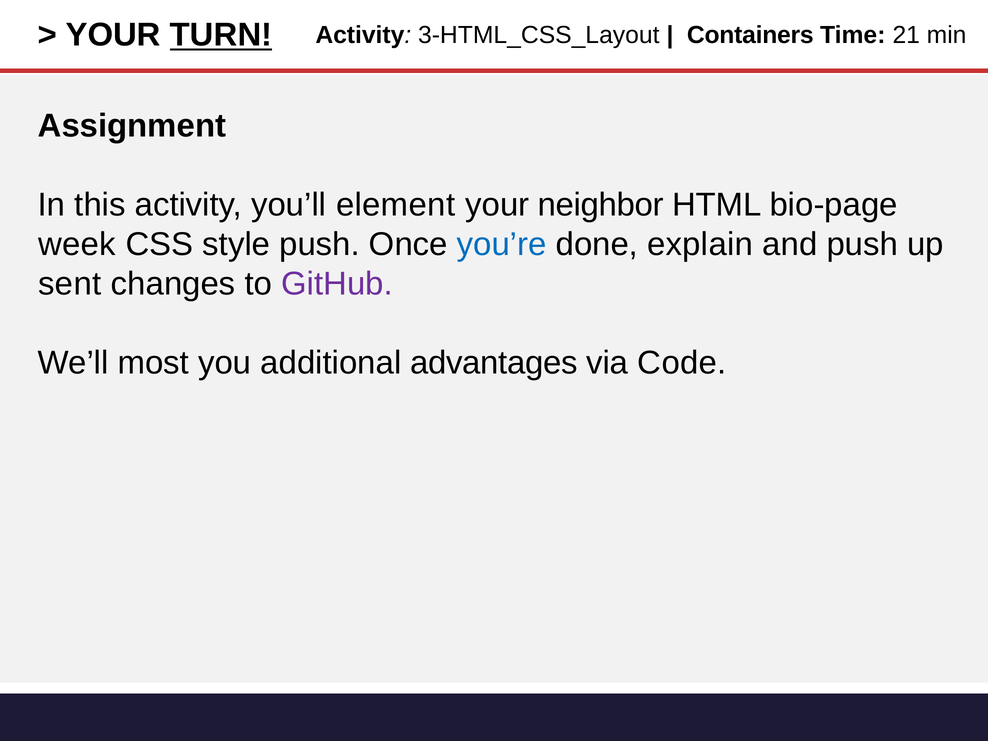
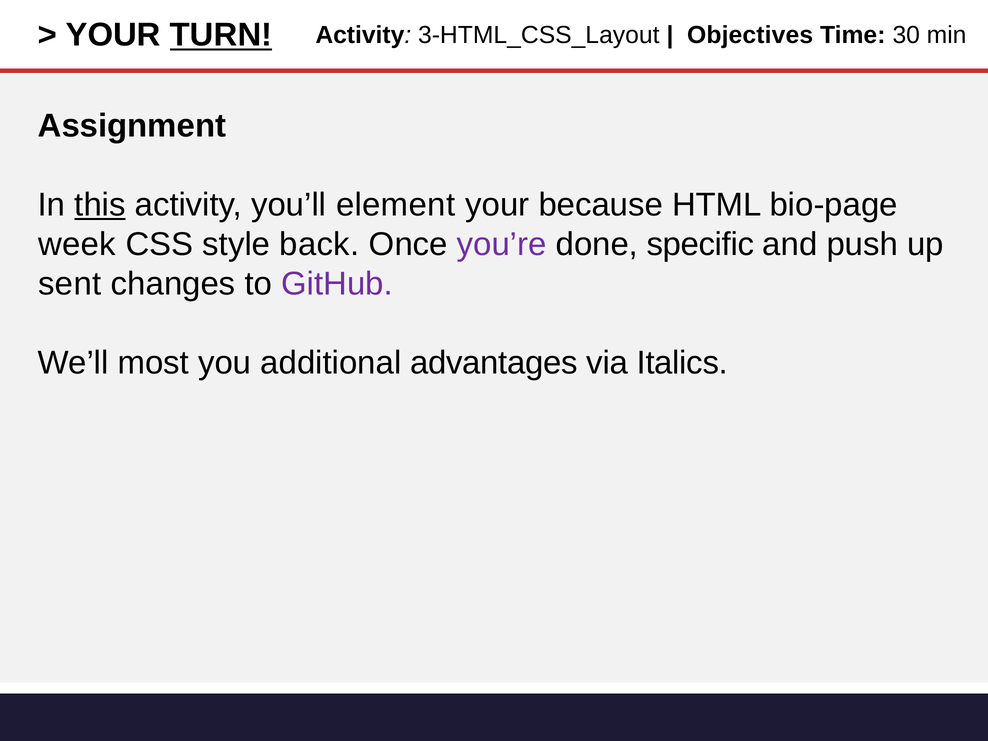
Containers: Containers -> Objectives
21: 21 -> 30
this underline: none -> present
neighbor: neighbor -> because
style push: push -> back
you’re colour: blue -> purple
explain: explain -> specific
Code: Code -> Italics
